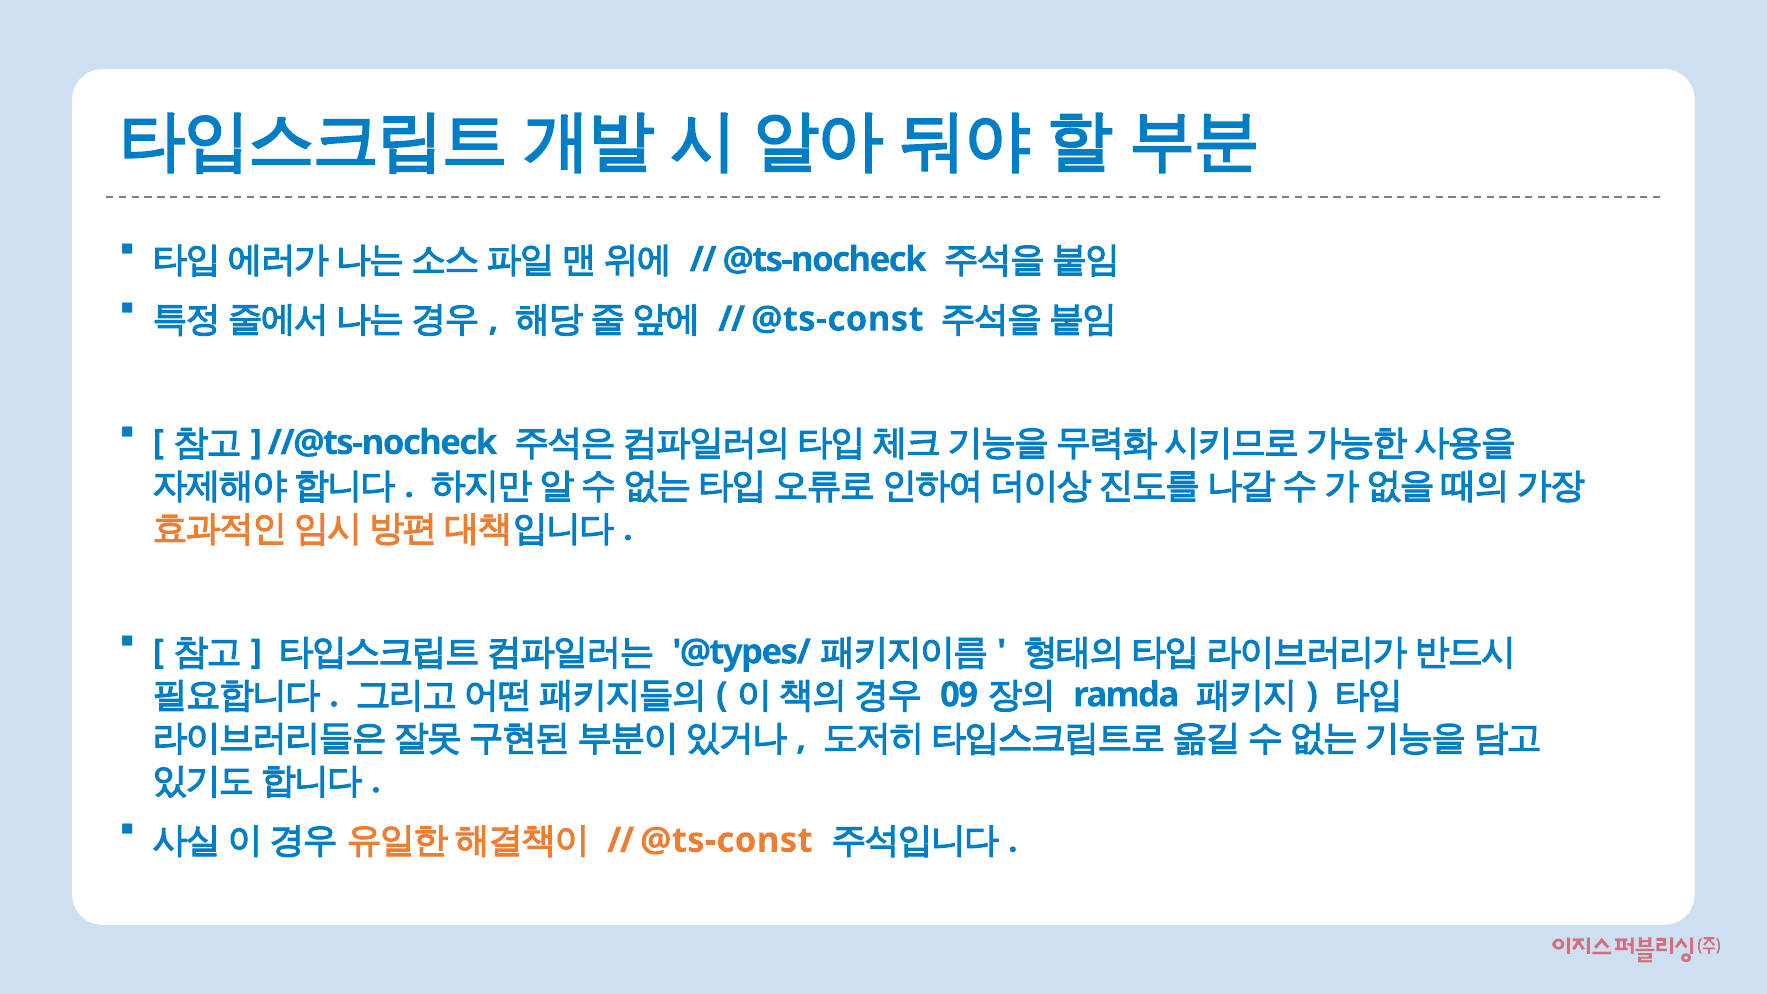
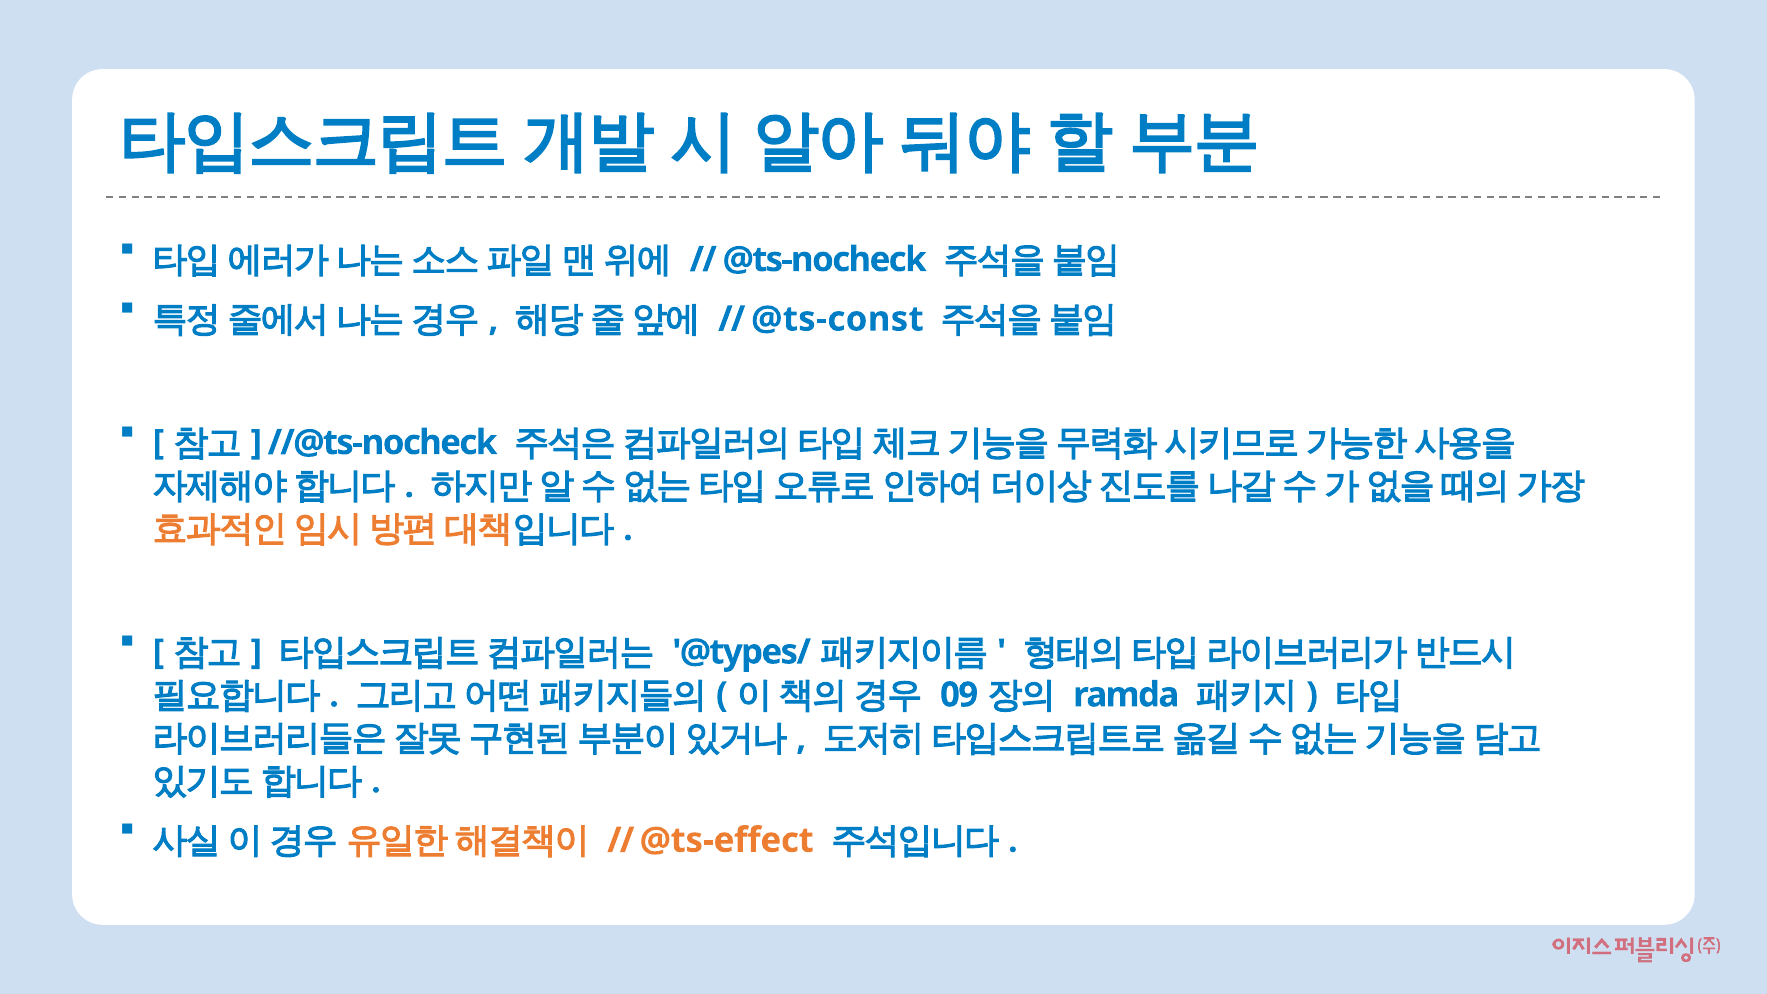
@ts-const at (726, 840): @ts-const -> @ts-effect
